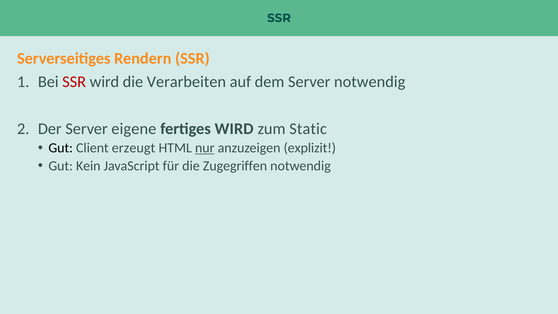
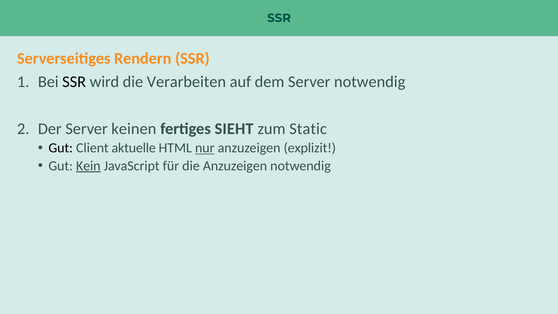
SSR at (74, 82) colour: red -> black
eigene: eigene -> keinen
fertiges WIRD: WIRD -> SIEHT
erzeugt: erzeugt -> aktuelle
Kein underline: none -> present
die Zugegriffen: Zugegriffen -> Anzuzeigen
